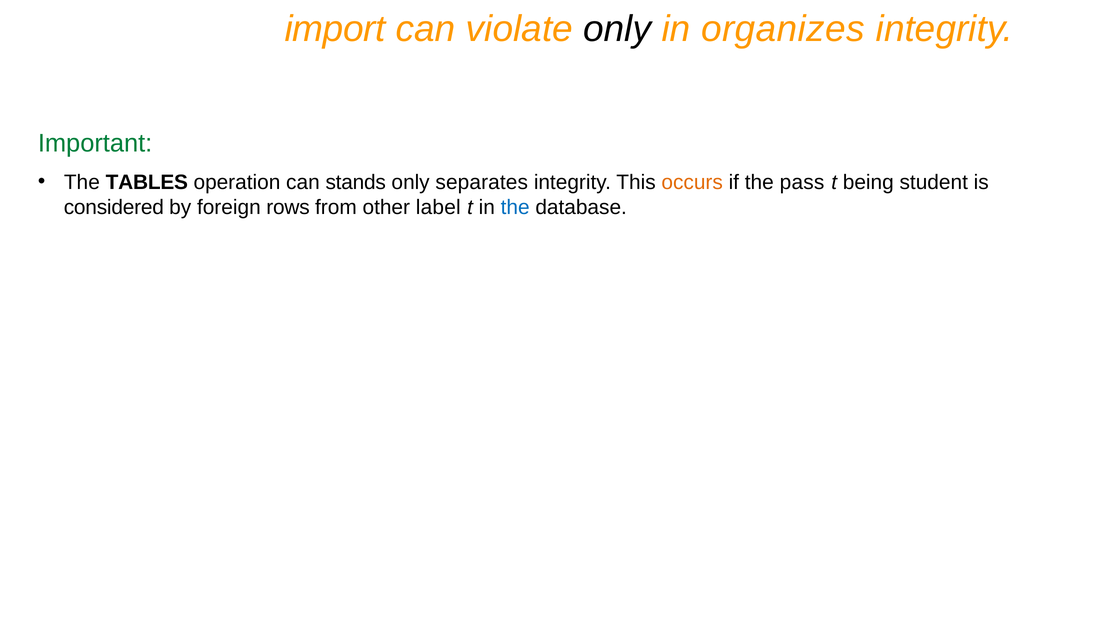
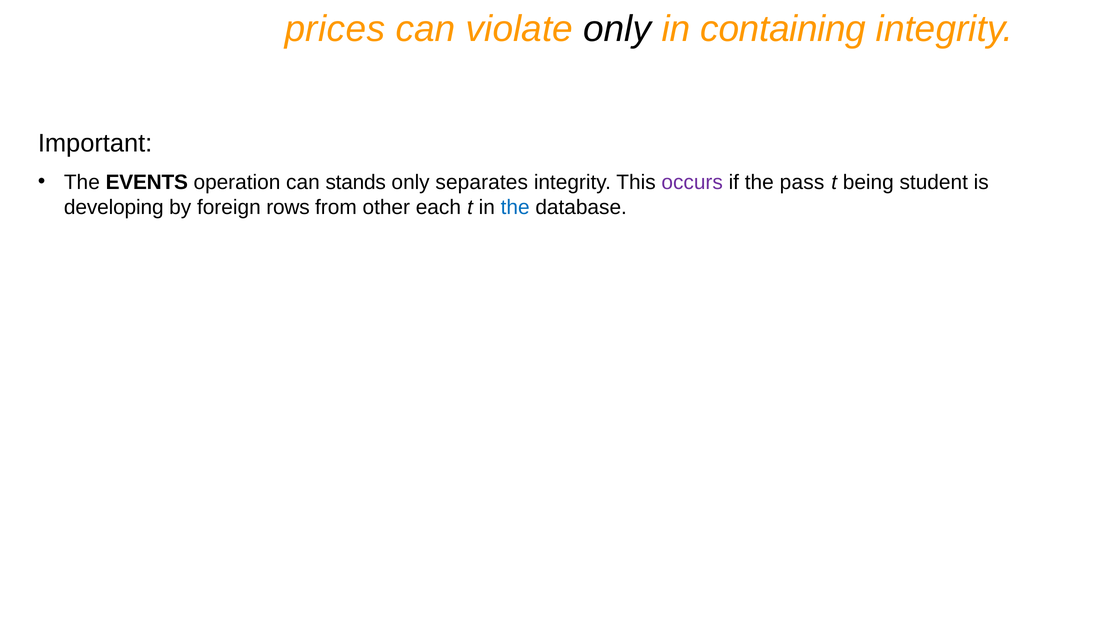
import: import -> prices
organizes: organizes -> containing
Important colour: green -> black
TABLES: TABLES -> EVENTS
occurs colour: orange -> purple
considered: considered -> developing
label: label -> each
